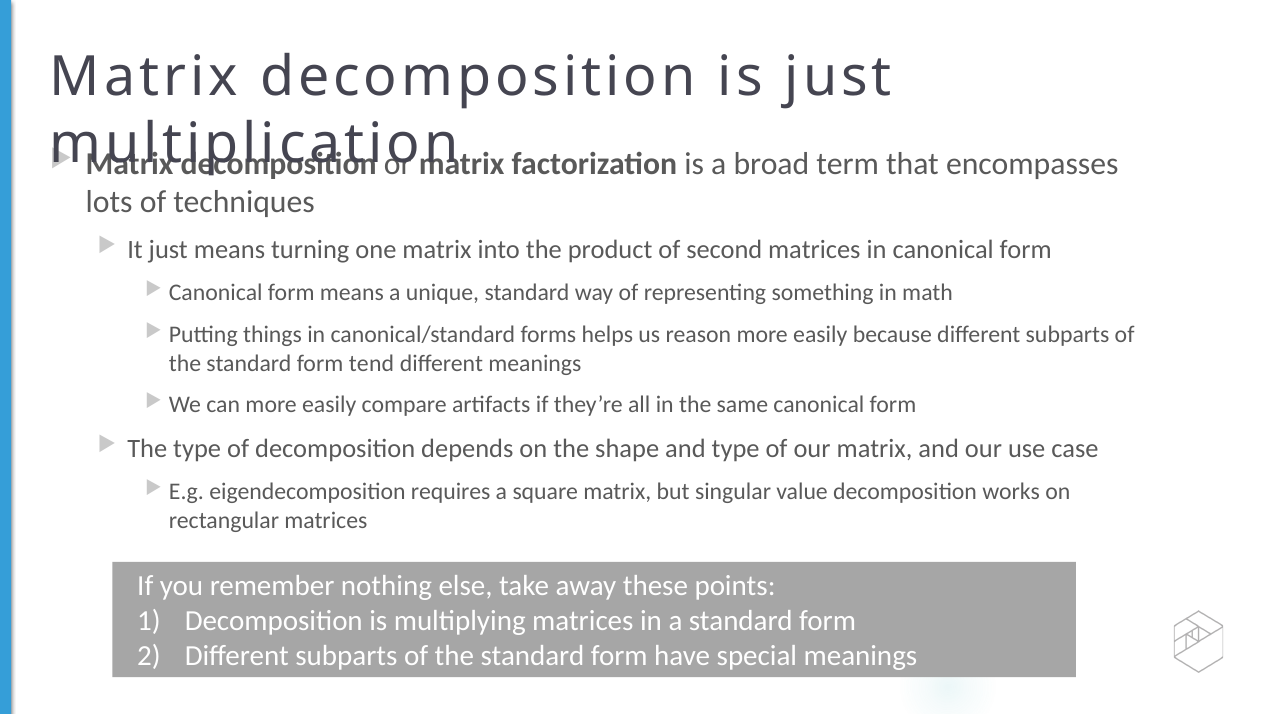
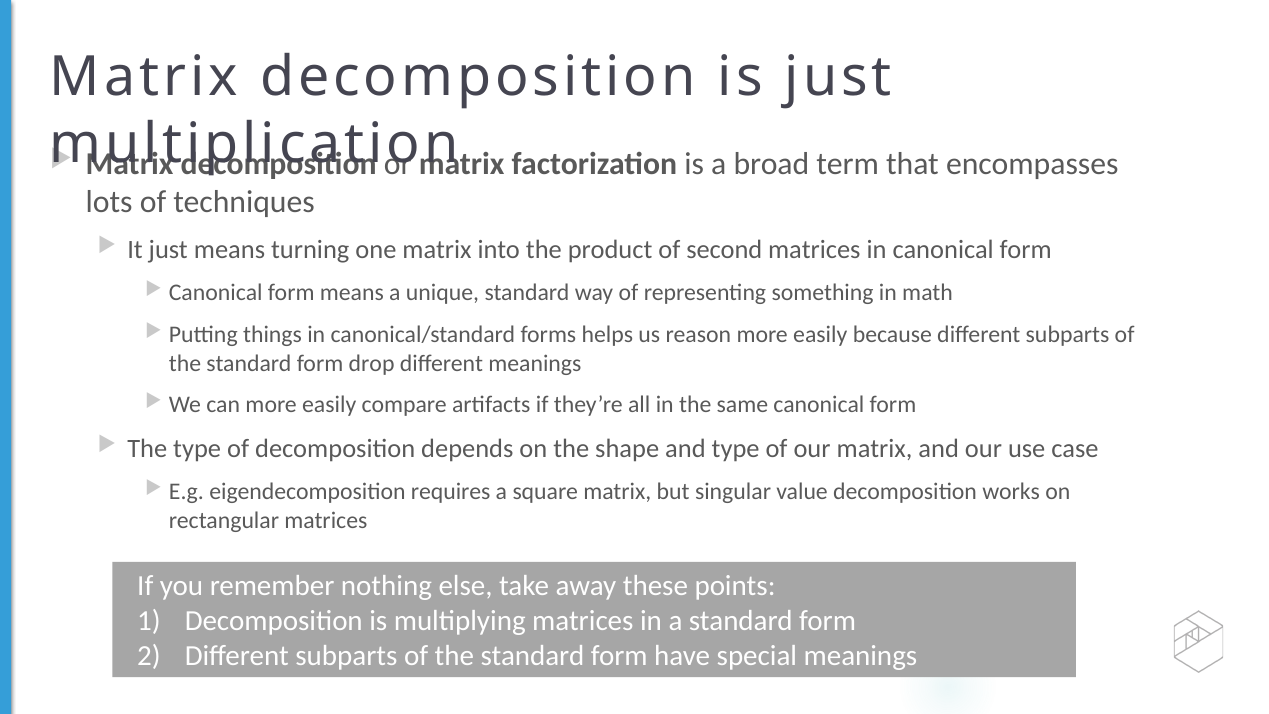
tend: tend -> drop
